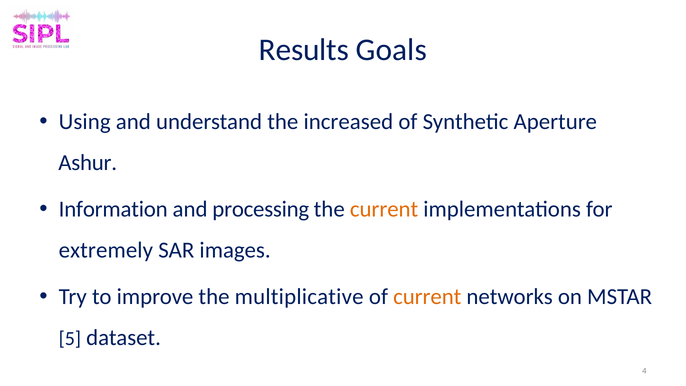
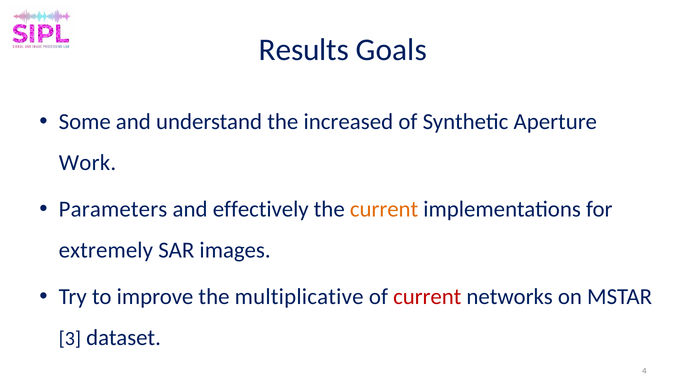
Using: Using -> Some
Ashur: Ashur -> Work
Information: Information -> Parameters
processing: processing -> effectively
current at (427, 297) colour: orange -> red
5: 5 -> 3
